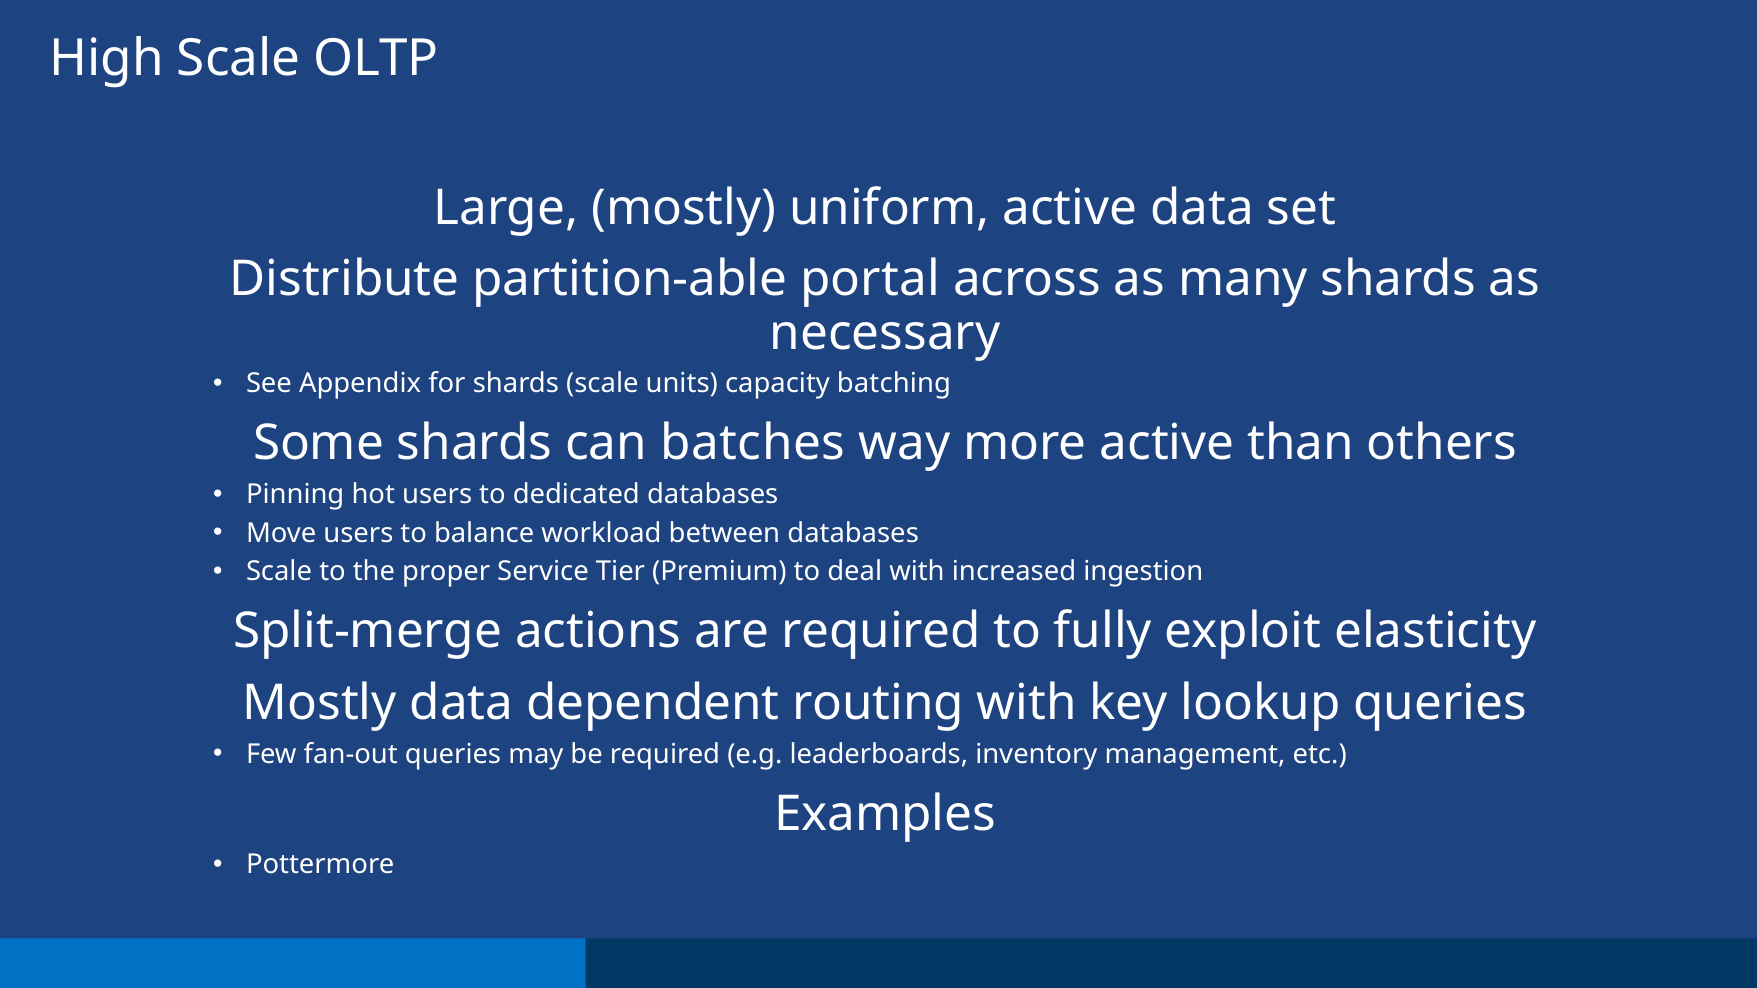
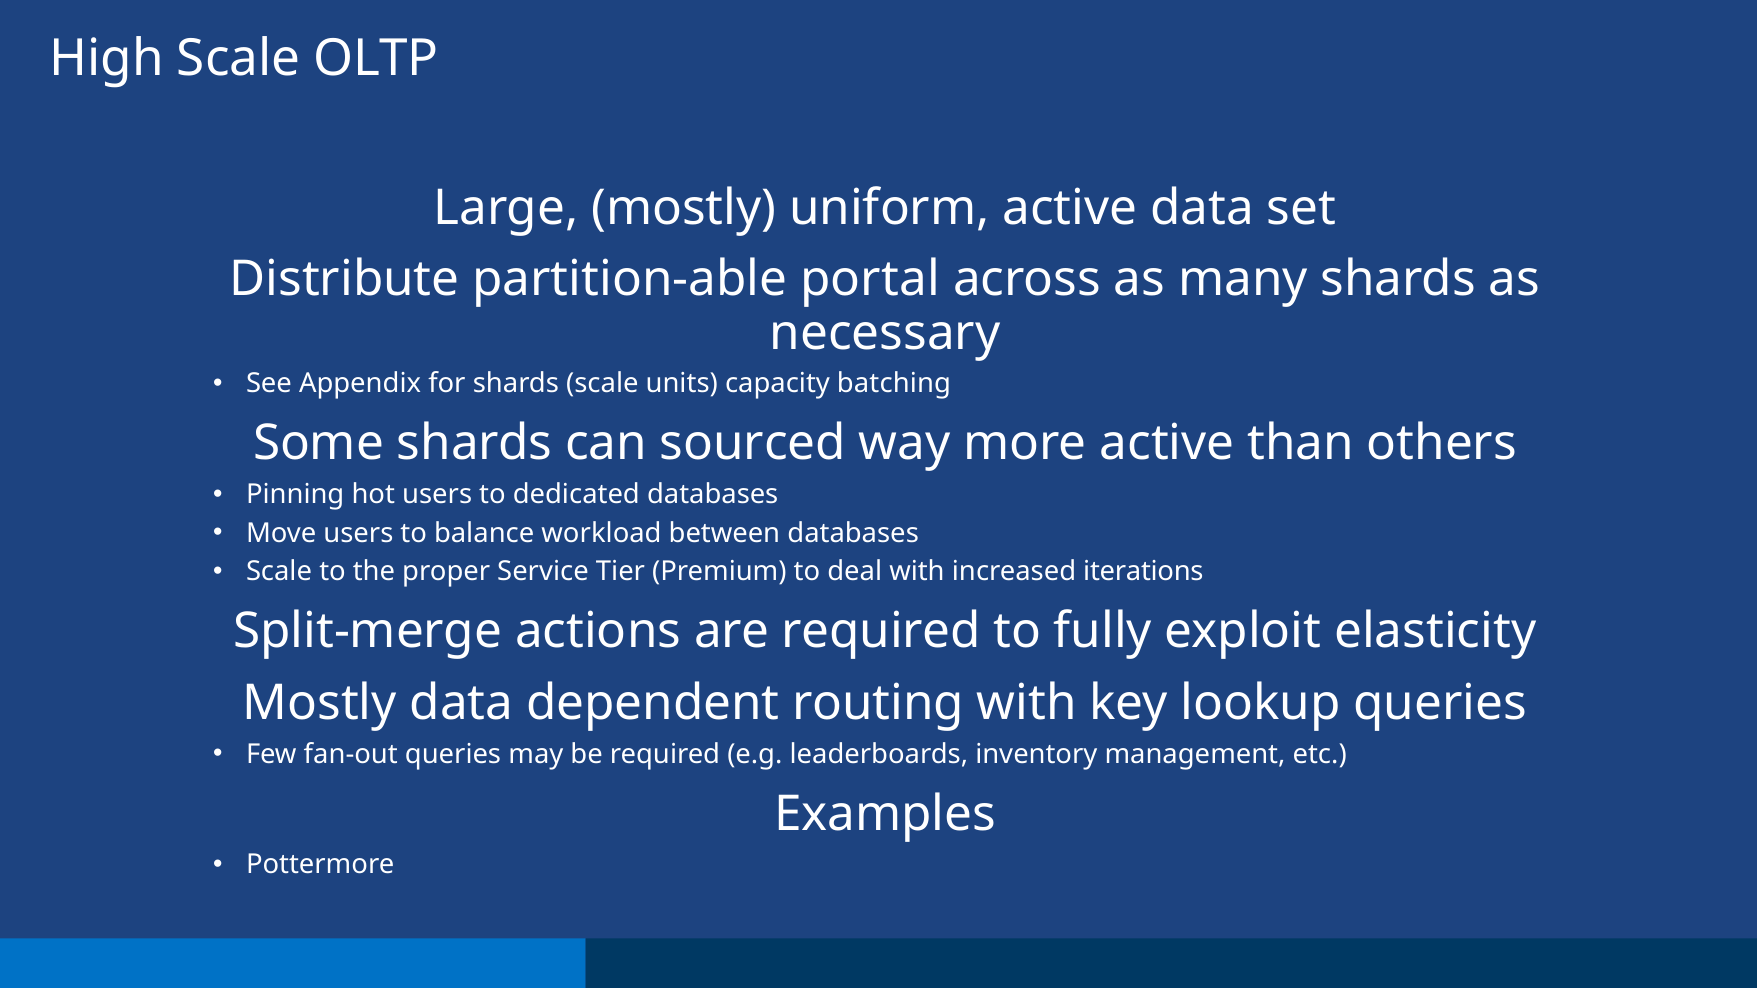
batches: batches -> sourced
ingestion: ingestion -> iterations
